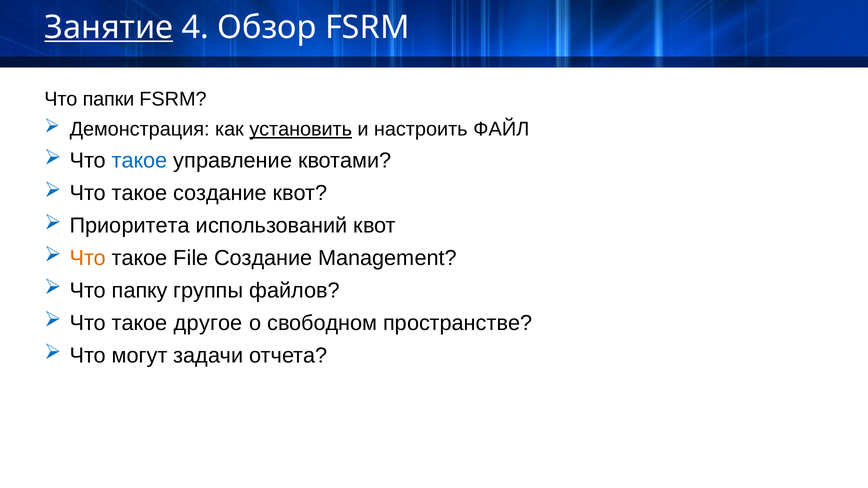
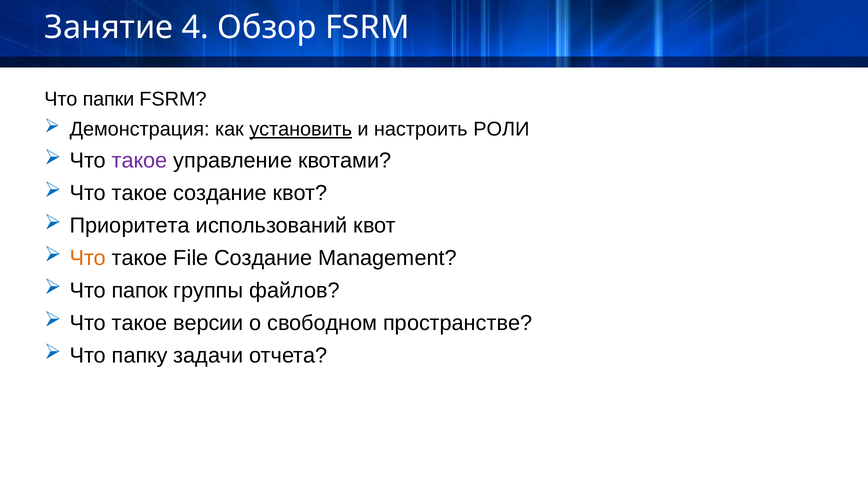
Занятие underline: present -> none
ФАЙЛ: ФАЙЛ -> РОЛИ
такое at (140, 161) colour: blue -> purple
папку: папку -> папок
другое: другое -> версии
могут: могут -> папку
